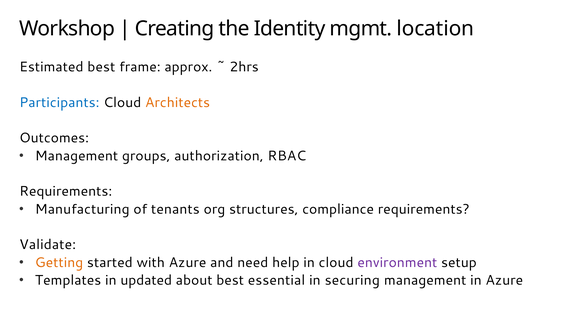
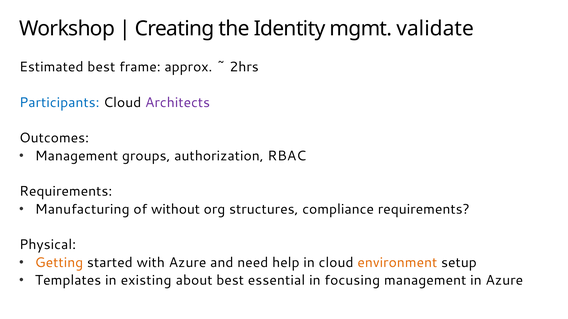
location: location -> validate
Architects colour: orange -> purple
tenants: tenants -> without
Validate: Validate -> Physical
environment colour: purple -> orange
updated: updated -> existing
securing: securing -> focusing
